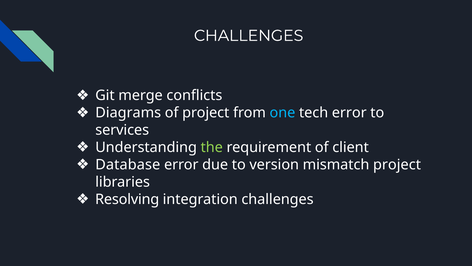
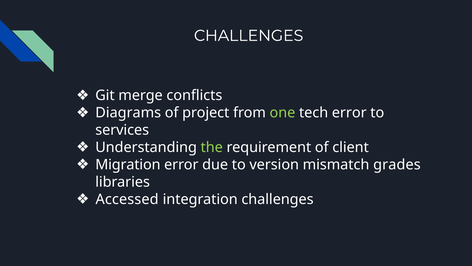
one colour: light blue -> light green
Database: Database -> Migration
mismatch project: project -> grades
Resolving: Resolving -> Accessed
